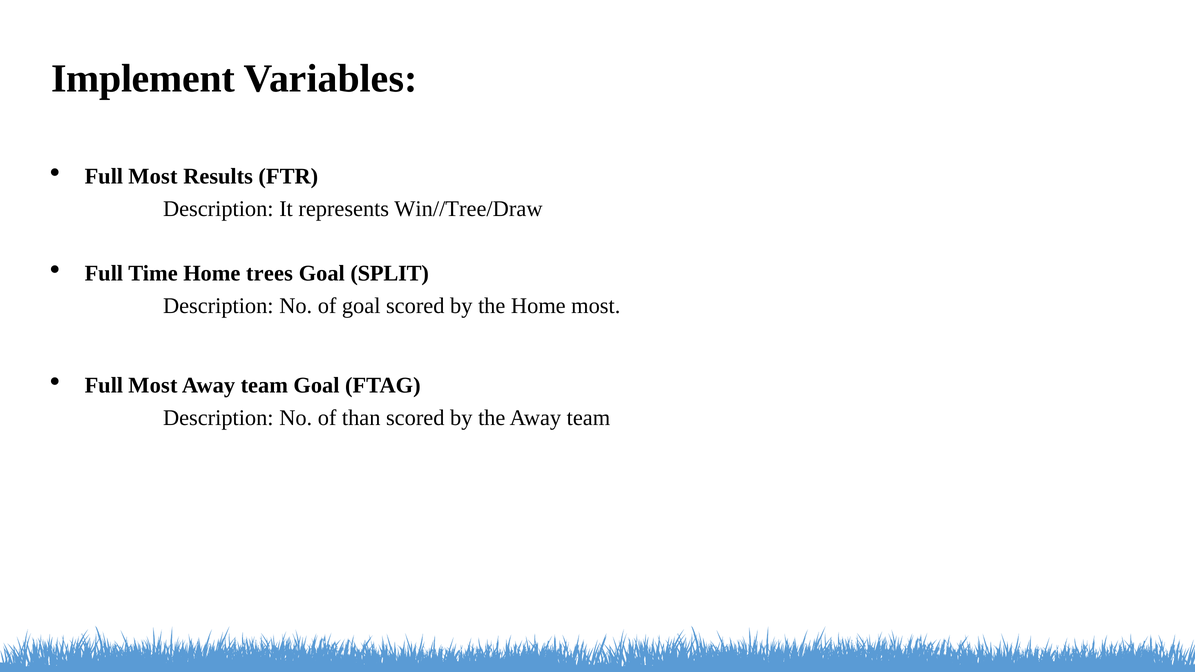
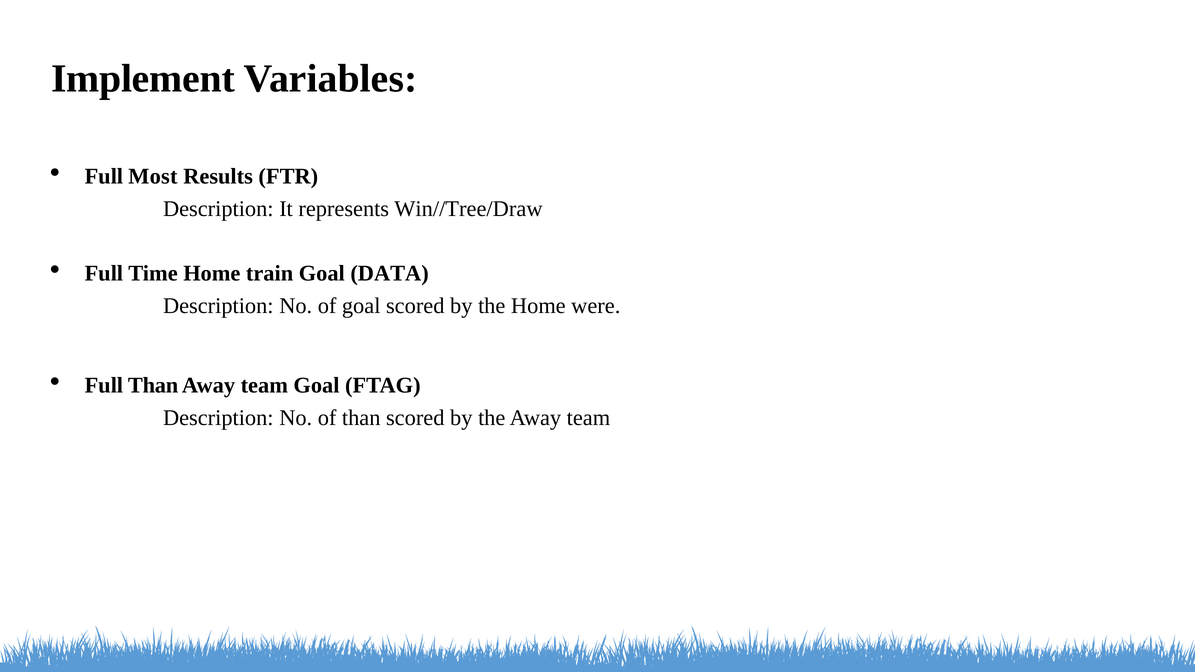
trees: trees -> train
SPLIT: SPLIT -> DATA
Home most: most -> were
Most at (153, 385): Most -> Than
